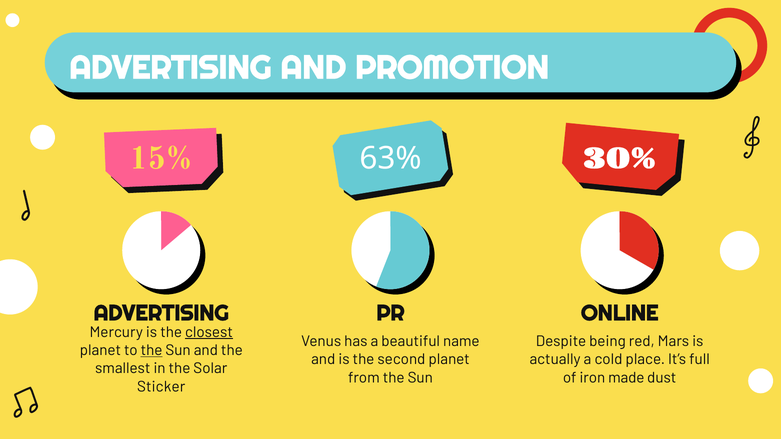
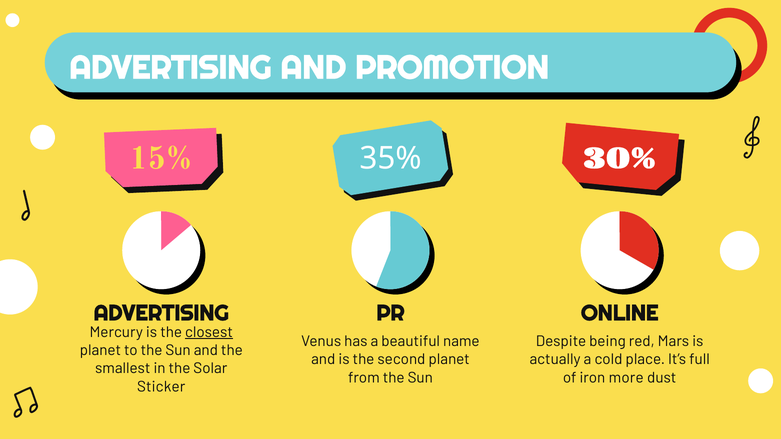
63%: 63% -> 35%
the at (152, 351) underline: present -> none
made: made -> more
